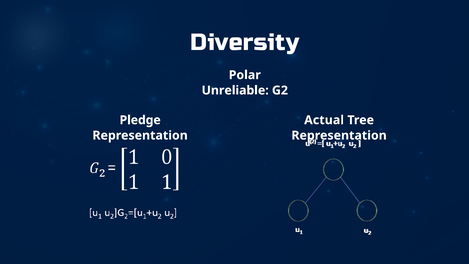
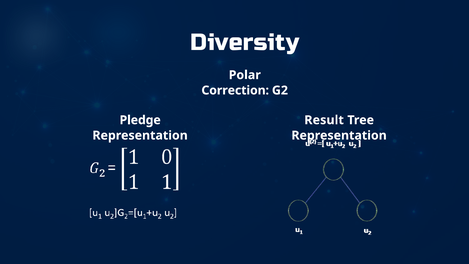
Unreliable: Unreliable -> Correction
Actual: Actual -> Result
